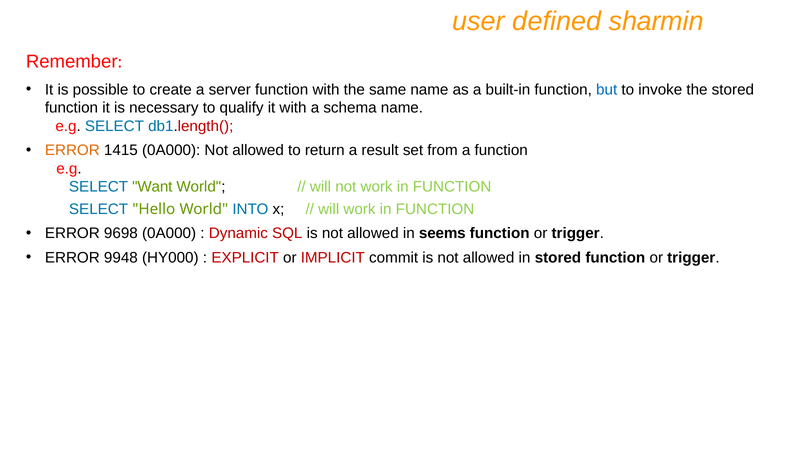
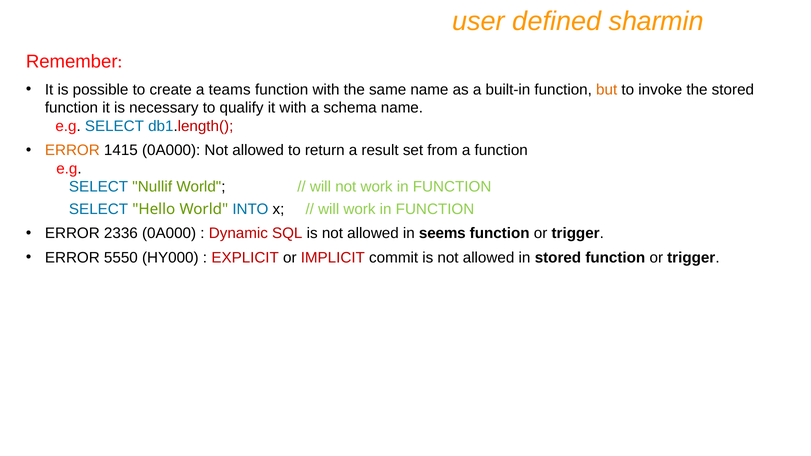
server: server -> teams
but colour: blue -> orange
Want: Want -> Nullif
9698: 9698 -> 2336
9948: 9948 -> 5550
